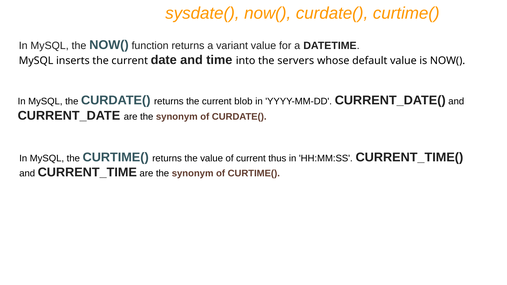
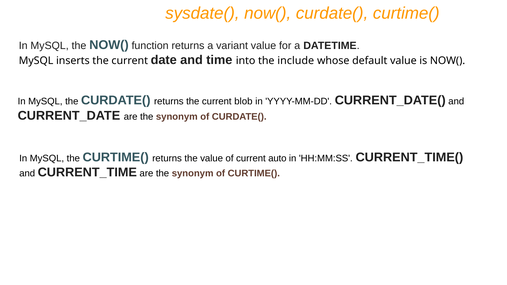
servers: servers -> include
thus: thus -> auto
